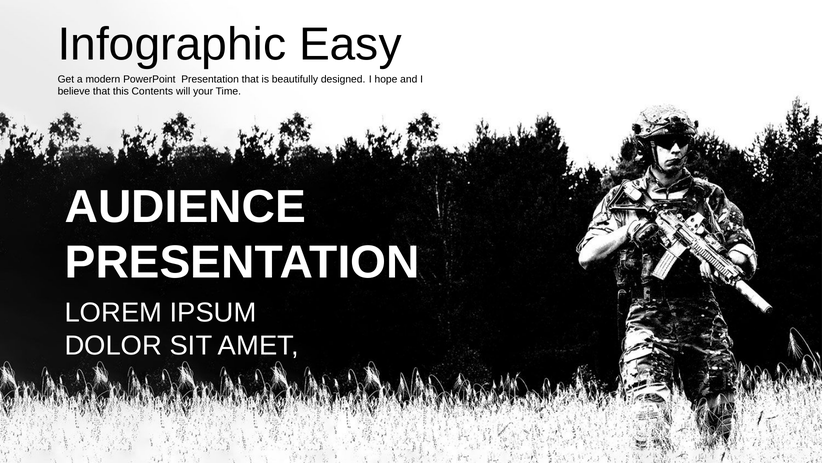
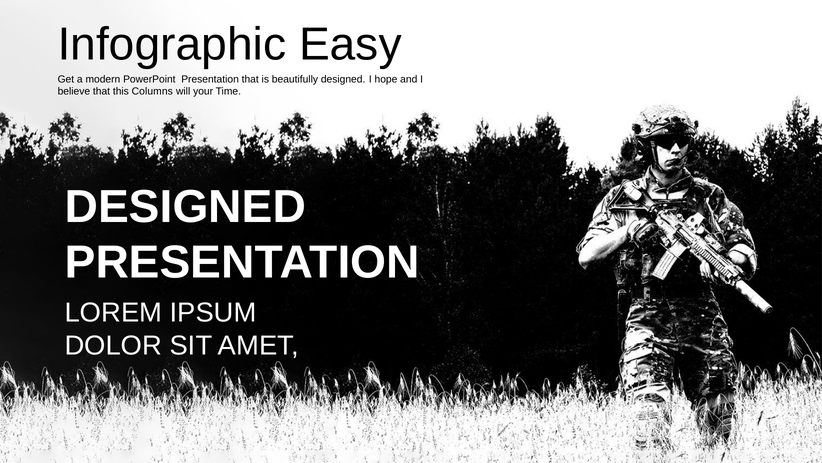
Contents: Contents -> Columns
AUDIENCE at (185, 207): AUDIENCE -> DESIGNED
